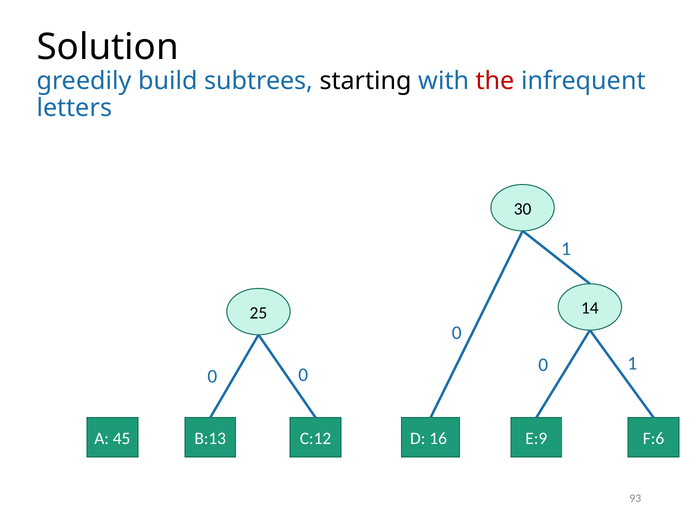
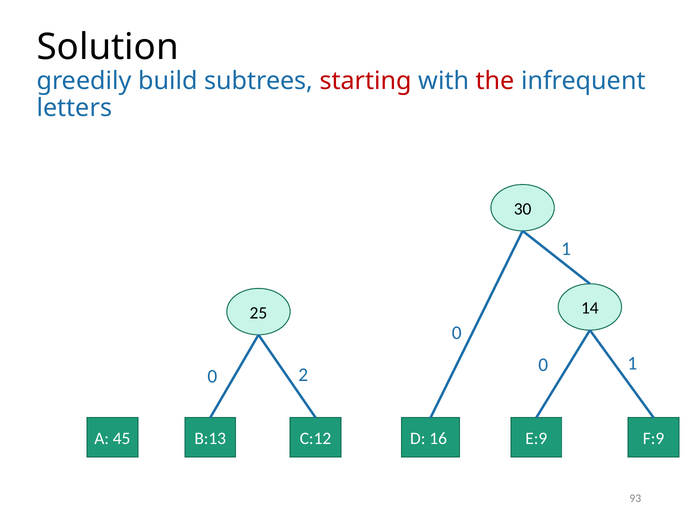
starting colour: black -> red
0 0: 0 -> 2
F:6: F:6 -> F:9
